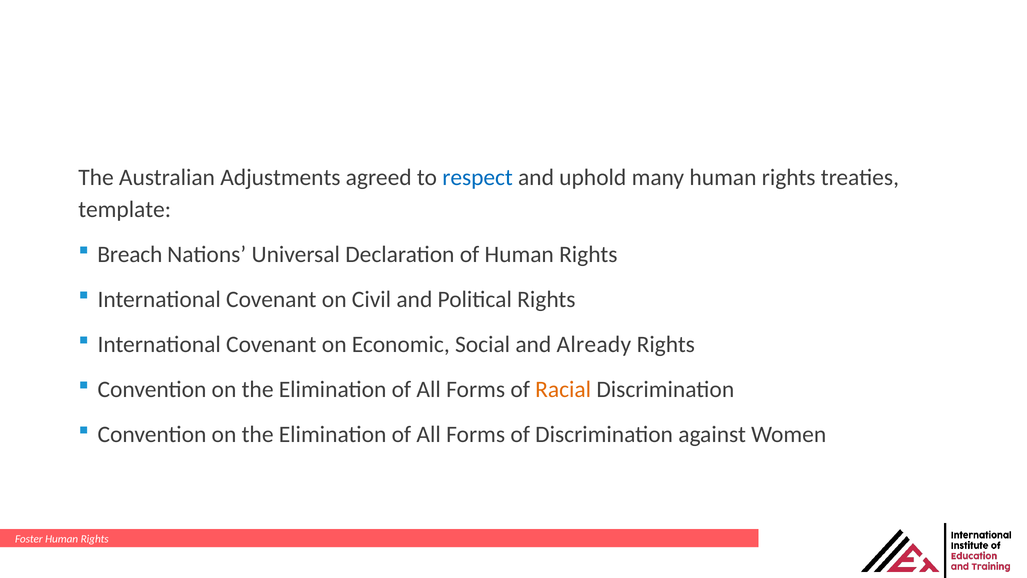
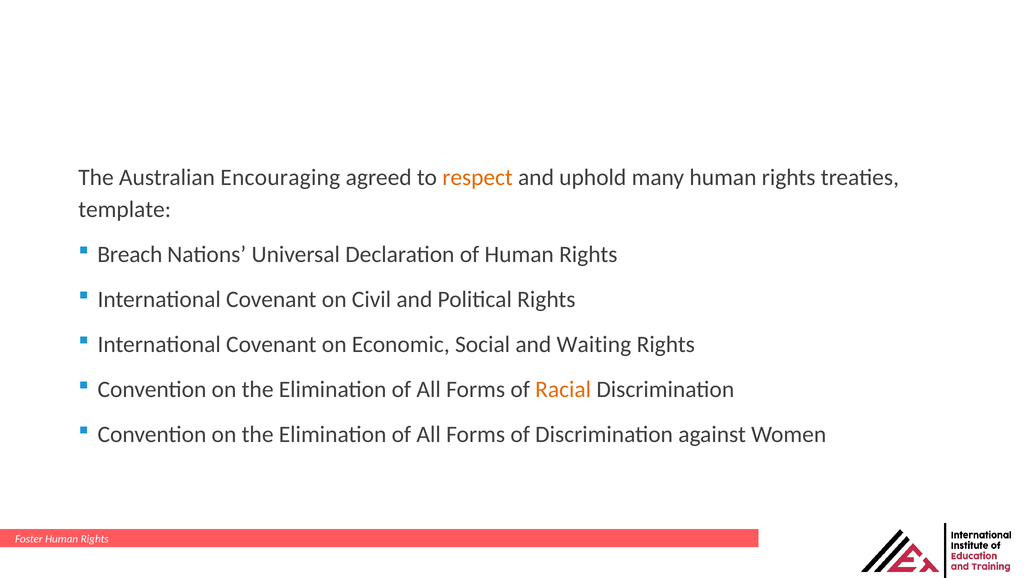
Adjustments: Adjustments -> Encouraging
respect colour: blue -> orange
Already: Already -> Waiting
